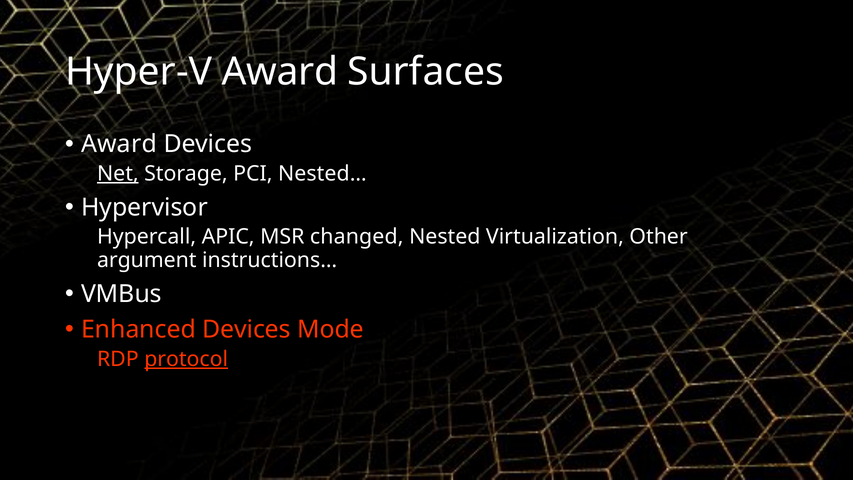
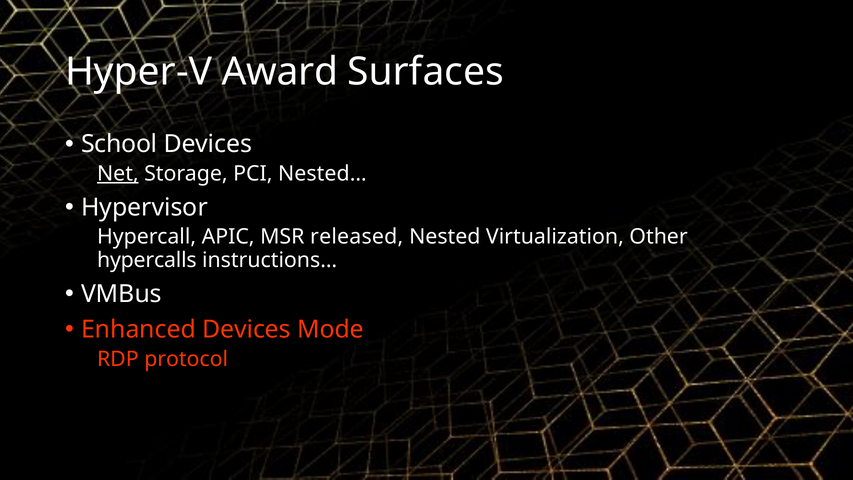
Award at (119, 144): Award -> School
changed: changed -> released
argument: argument -> hypercalls
protocol underline: present -> none
